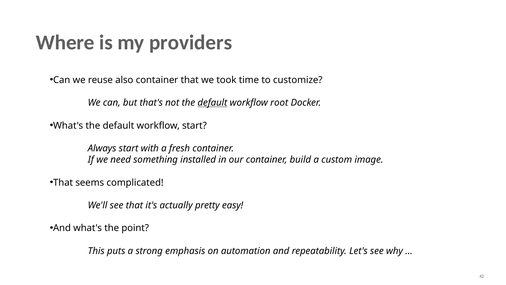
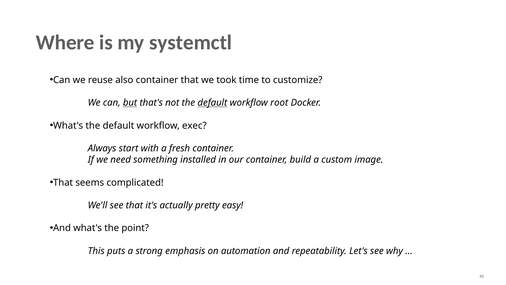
providers: providers -> systemctl
but underline: none -> present
workflow start: start -> exec
